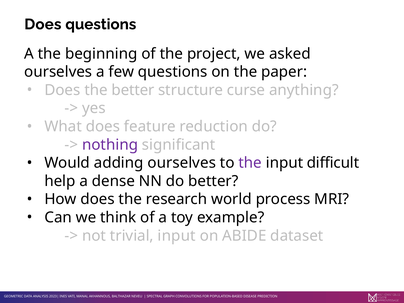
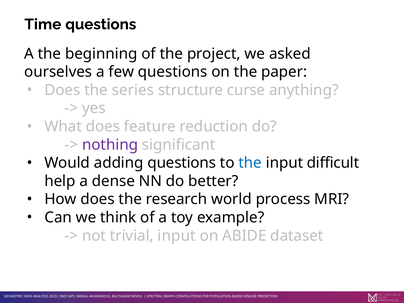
Does at (43, 24): Does -> Time
the better: better -> series
adding ourselves: ourselves -> questions
the at (250, 163) colour: purple -> blue
